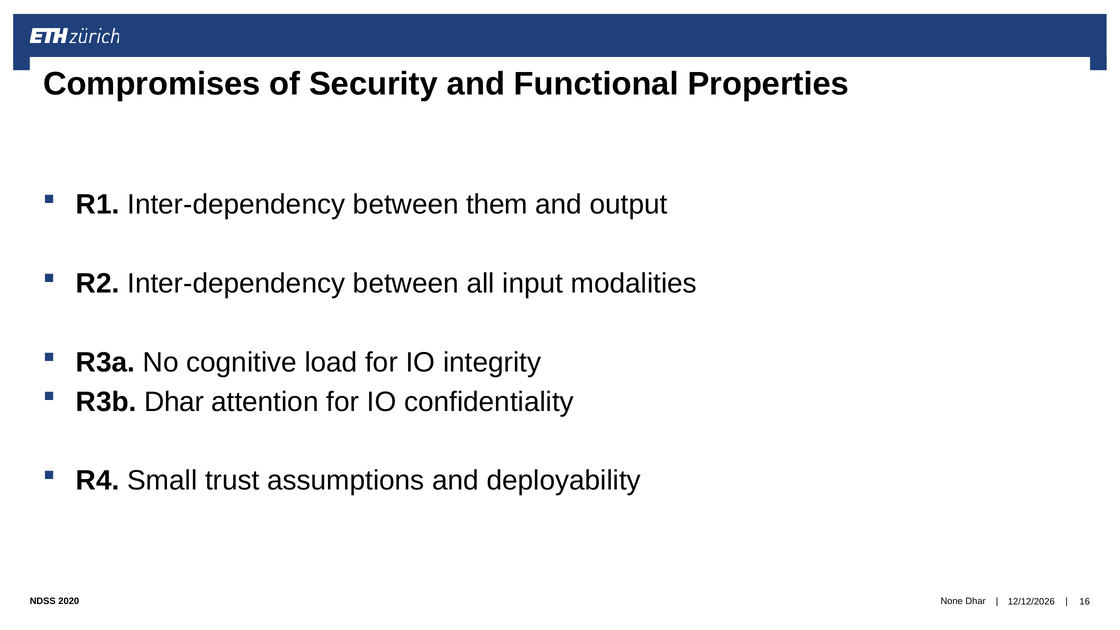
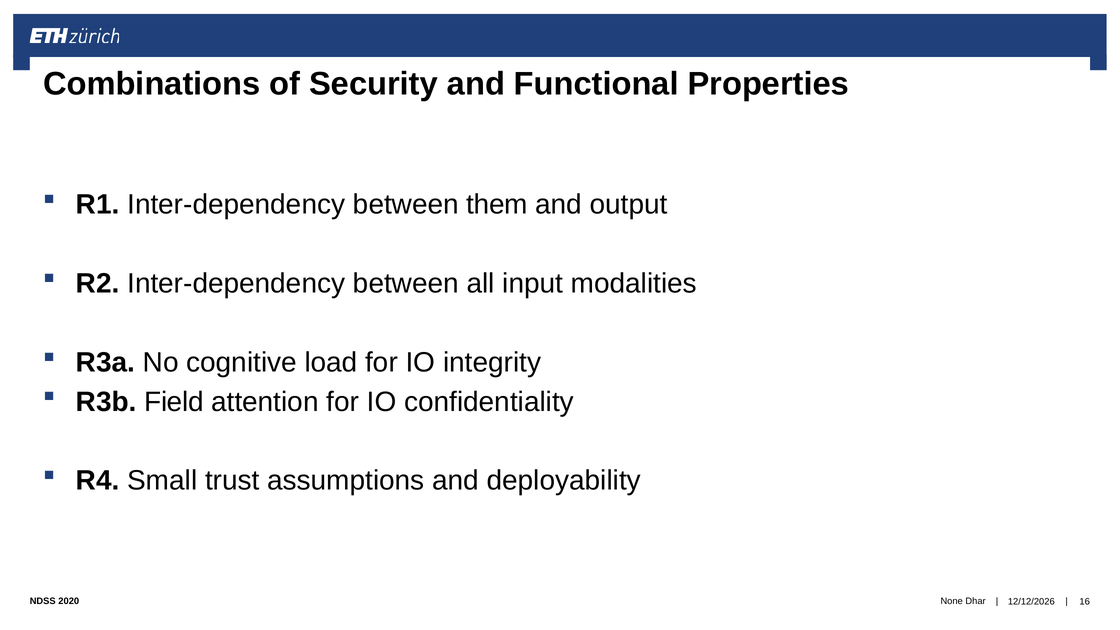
Compromises: Compromises -> Combinations
R3b Dhar: Dhar -> Field
